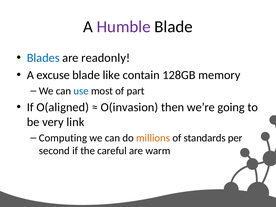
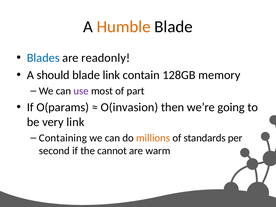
Humble colour: purple -> orange
excuse: excuse -> should
blade like: like -> link
use colour: blue -> purple
O(aligned: O(aligned -> O(params
Computing: Computing -> Containing
careful: careful -> cannot
